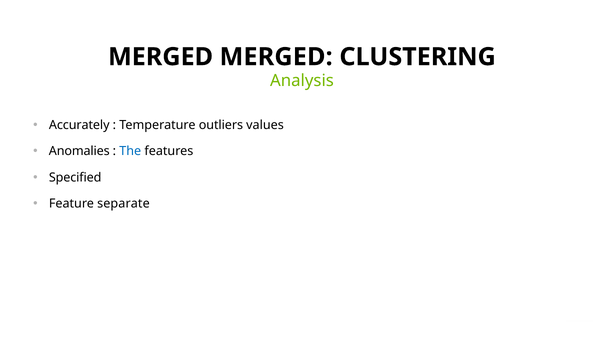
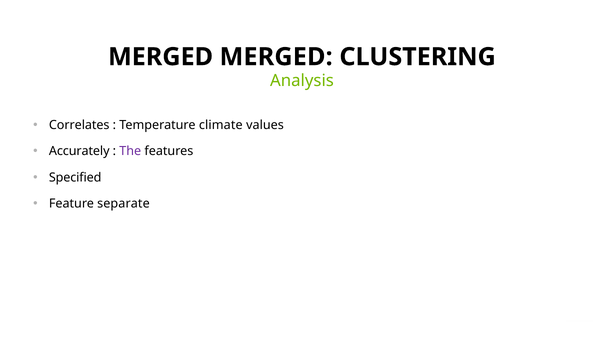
Accurately: Accurately -> Correlates
outliers: outliers -> climate
Anomalies: Anomalies -> Accurately
The colour: blue -> purple
